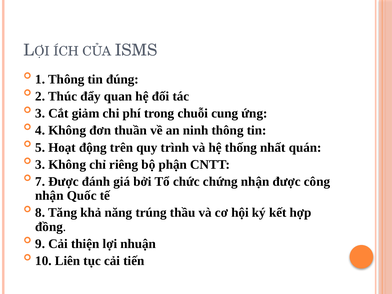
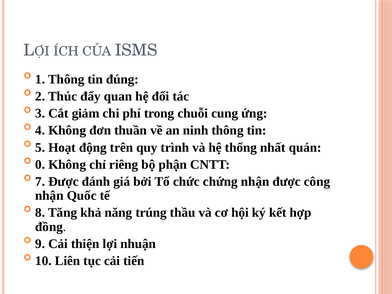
3 at (40, 164): 3 -> 0
